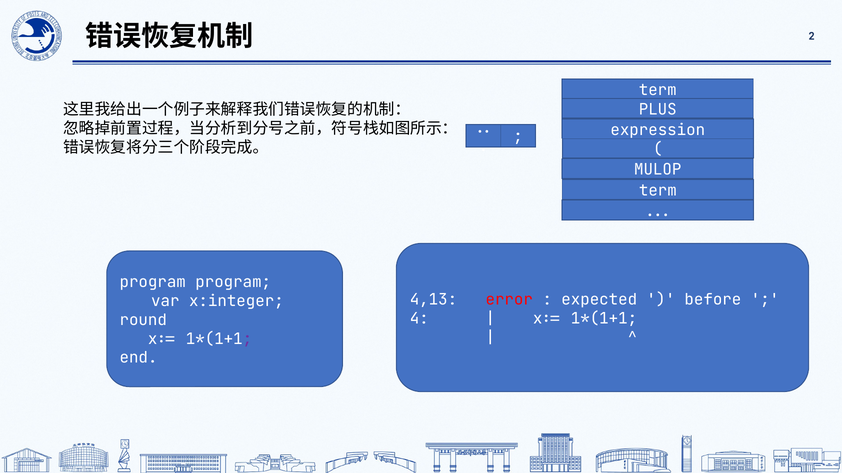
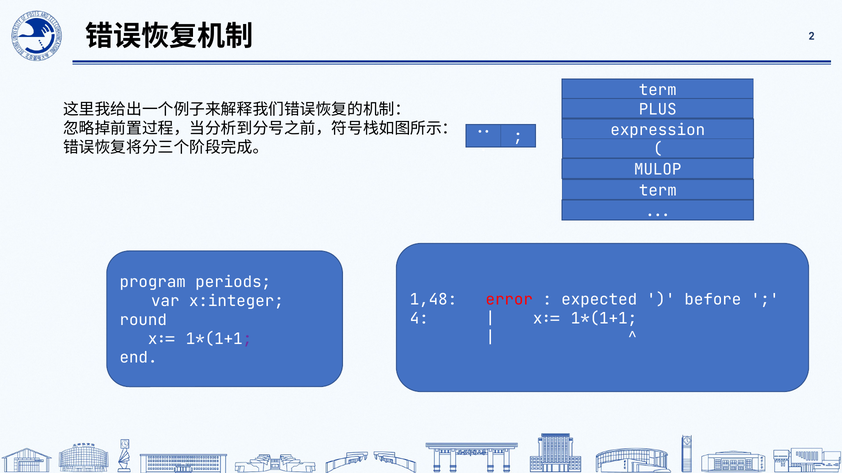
program program: program -> periods
4,13: 4,13 -> 1,48
